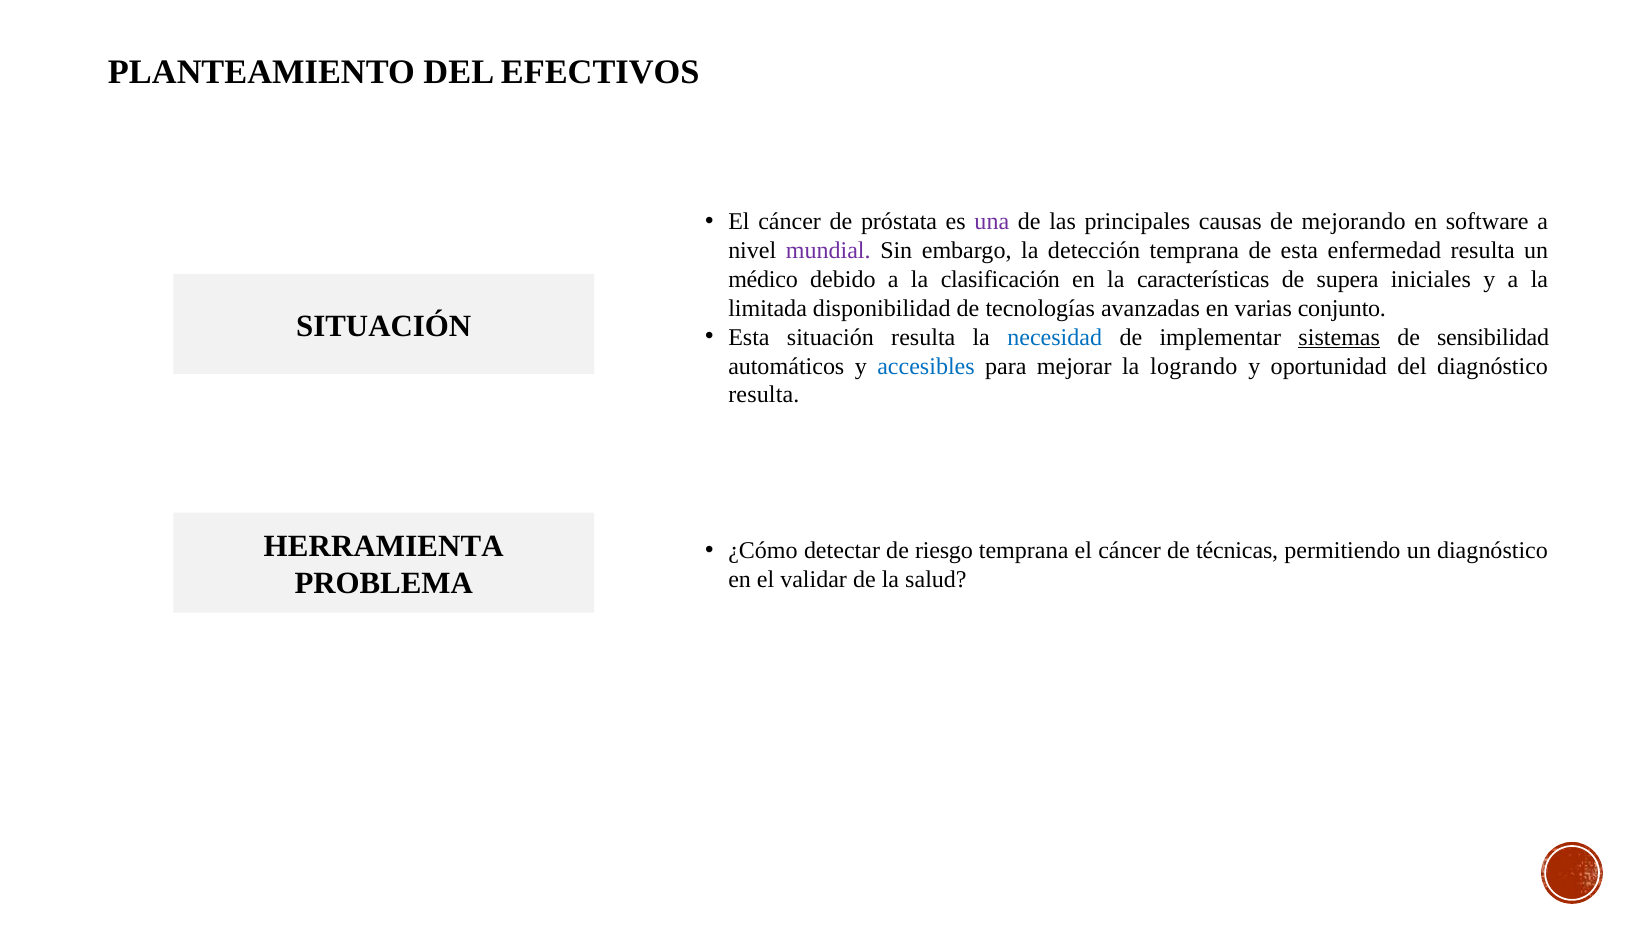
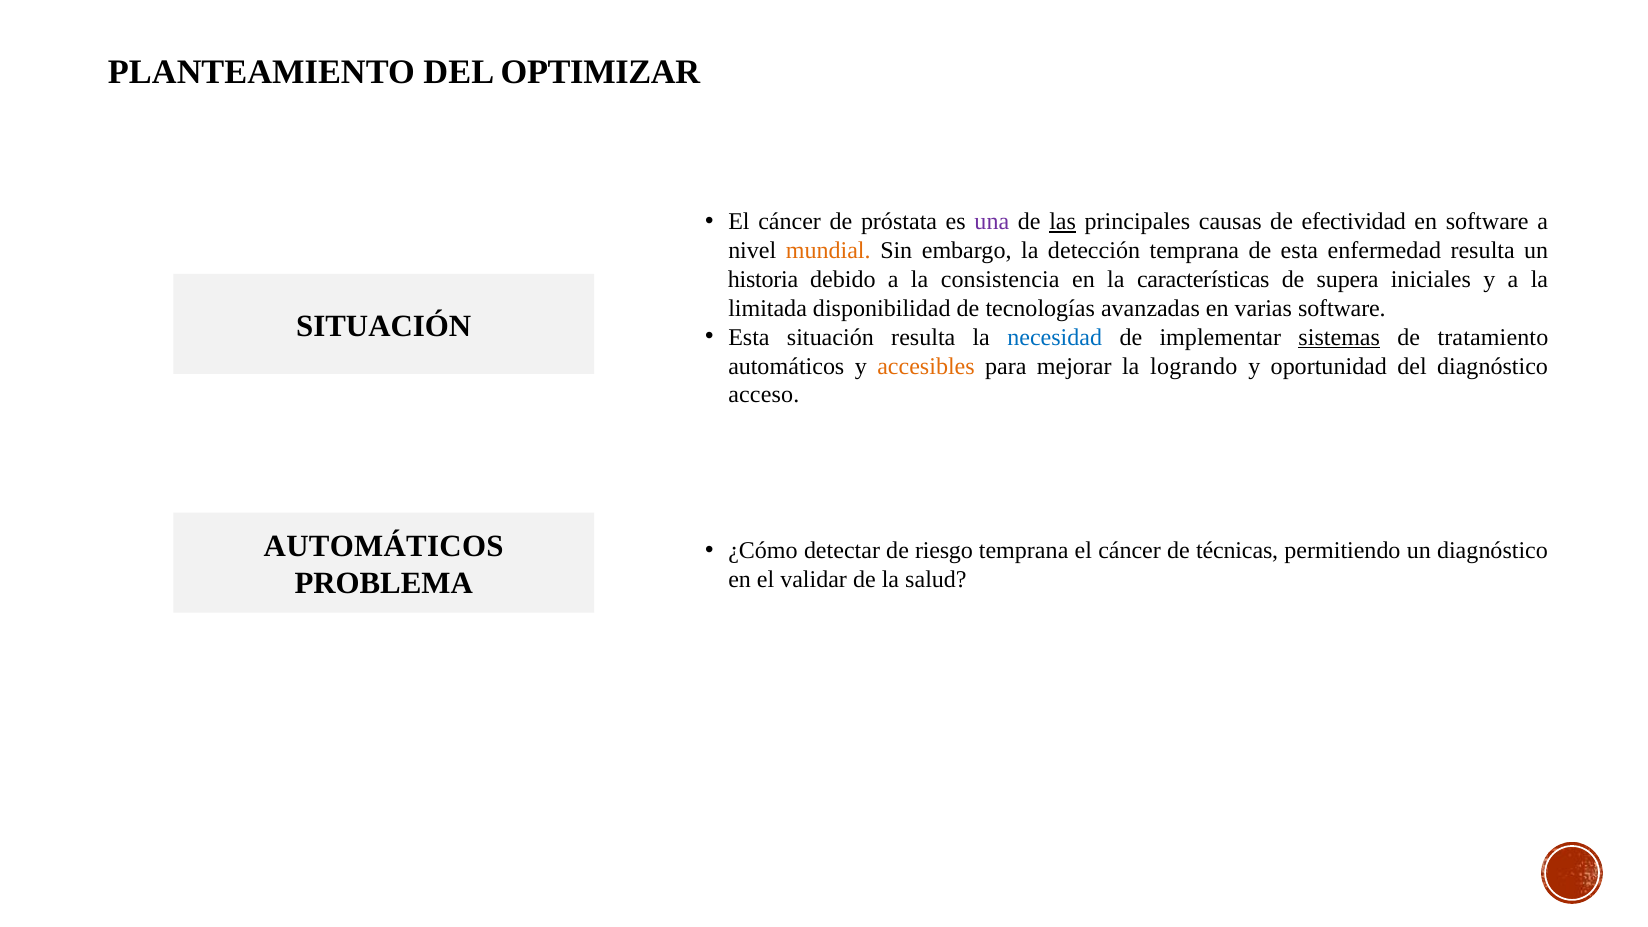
EFECTIVOS: EFECTIVOS -> OPTIMIZAR
las underline: none -> present
mejorando: mejorando -> efectividad
mundial colour: purple -> orange
médico: médico -> historia
clasificación: clasificación -> consistencia
varias conjunto: conjunto -> software
sensibilidad: sensibilidad -> tratamiento
accesibles colour: blue -> orange
resulta at (764, 395): resulta -> acceso
HERRAMIENTA at (384, 546): HERRAMIENTA -> AUTOMÁTICOS
